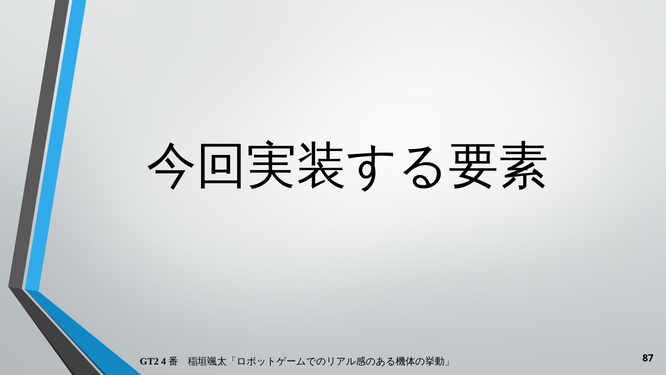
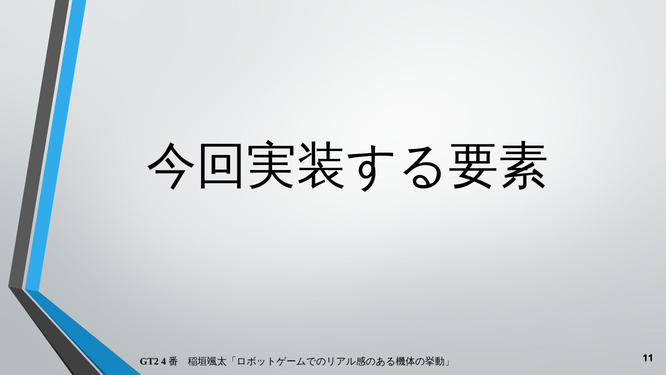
87: 87 -> 11
